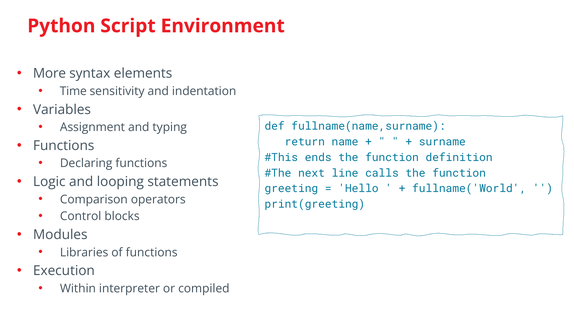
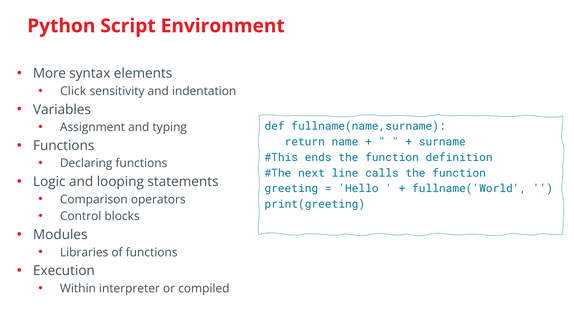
Time: Time -> Click
